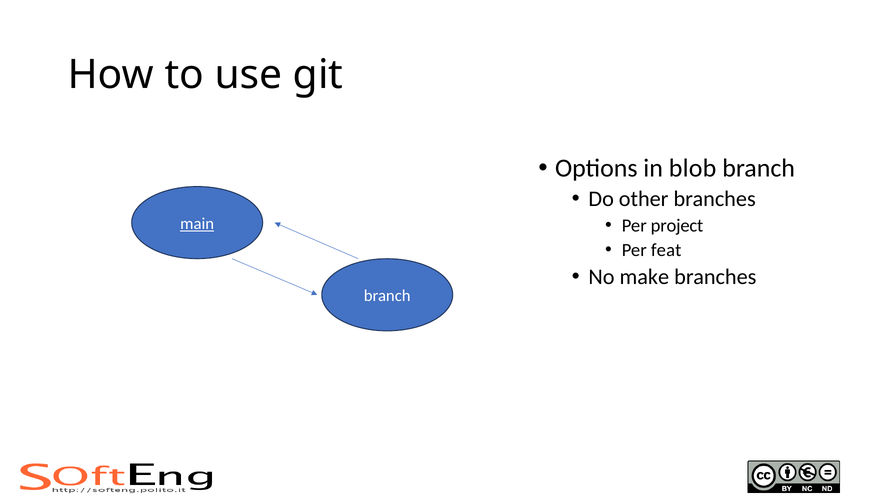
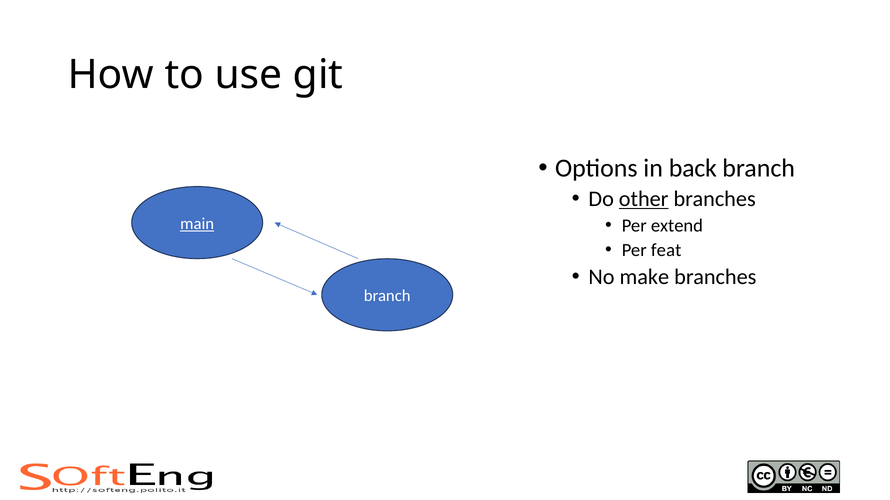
blob: blob -> back
other underline: none -> present
project: project -> extend
